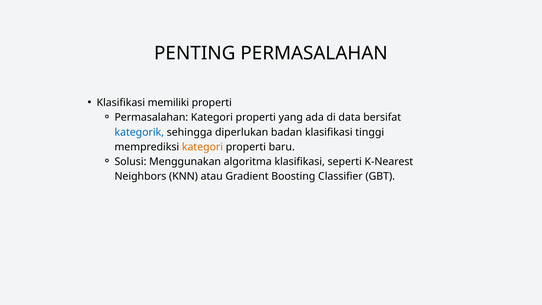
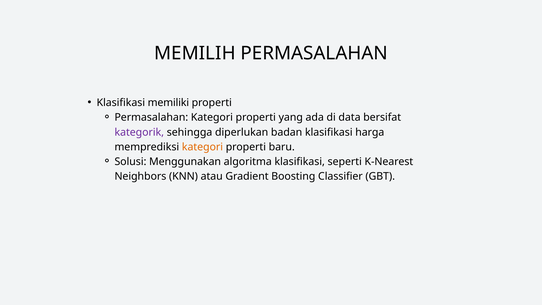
PENTING: PENTING -> MEMILIH
kategorik colour: blue -> purple
tinggi: tinggi -> harga
